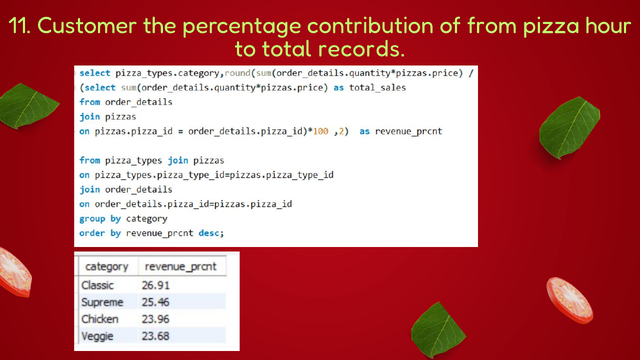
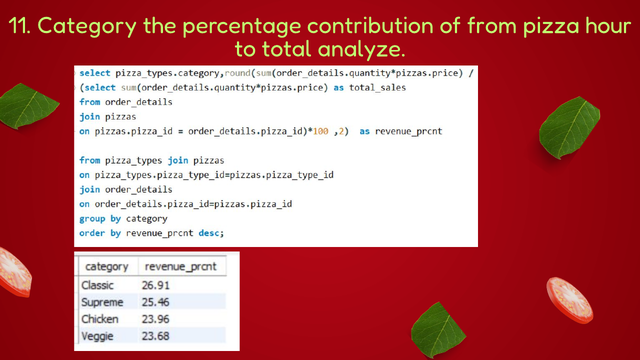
Customer: Customer -> Category
records: records -> analyze
